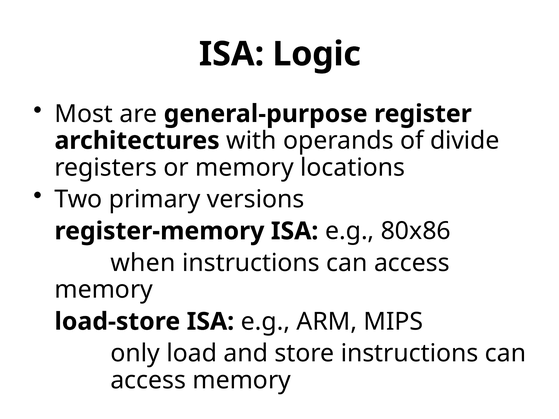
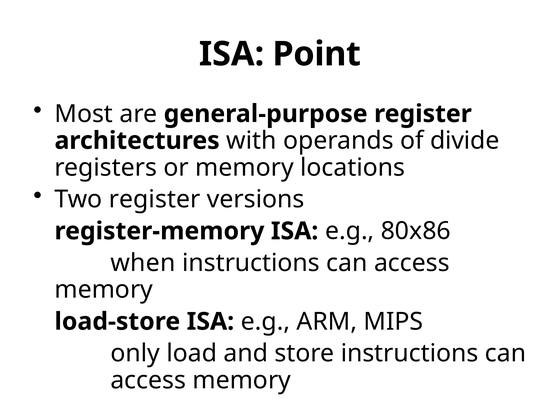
Logic: Logic -> Point
Two primary: primary -> register
